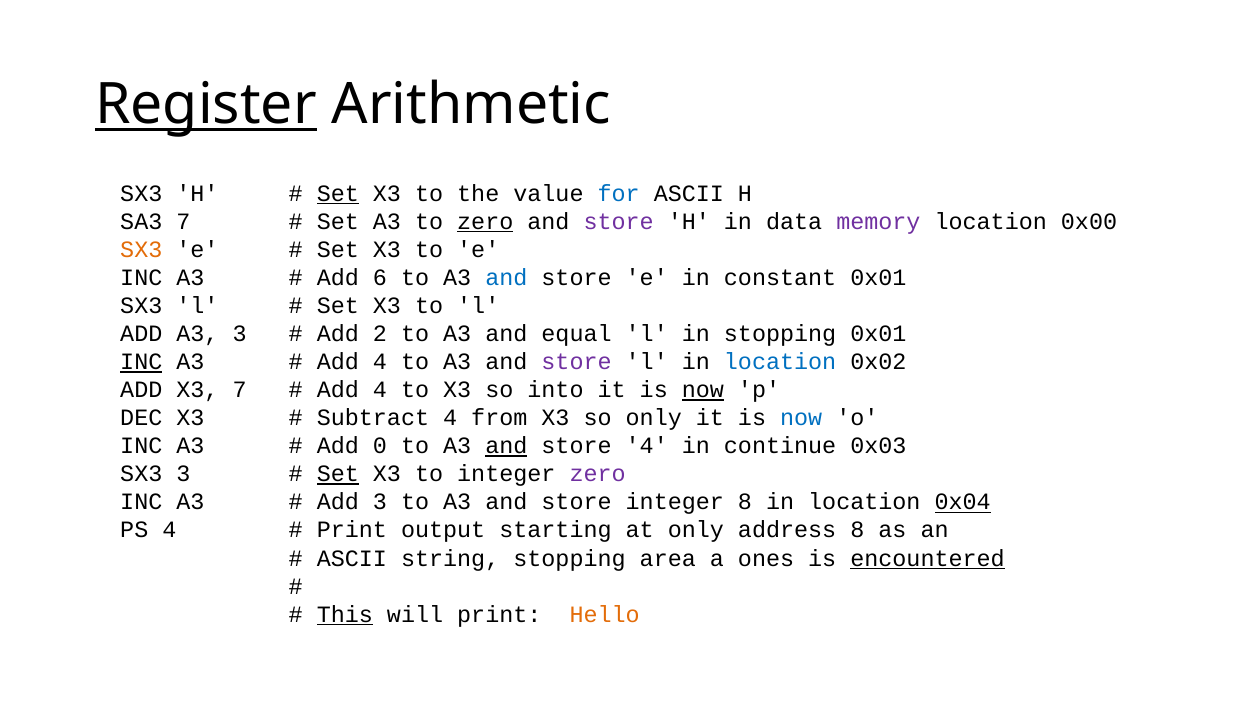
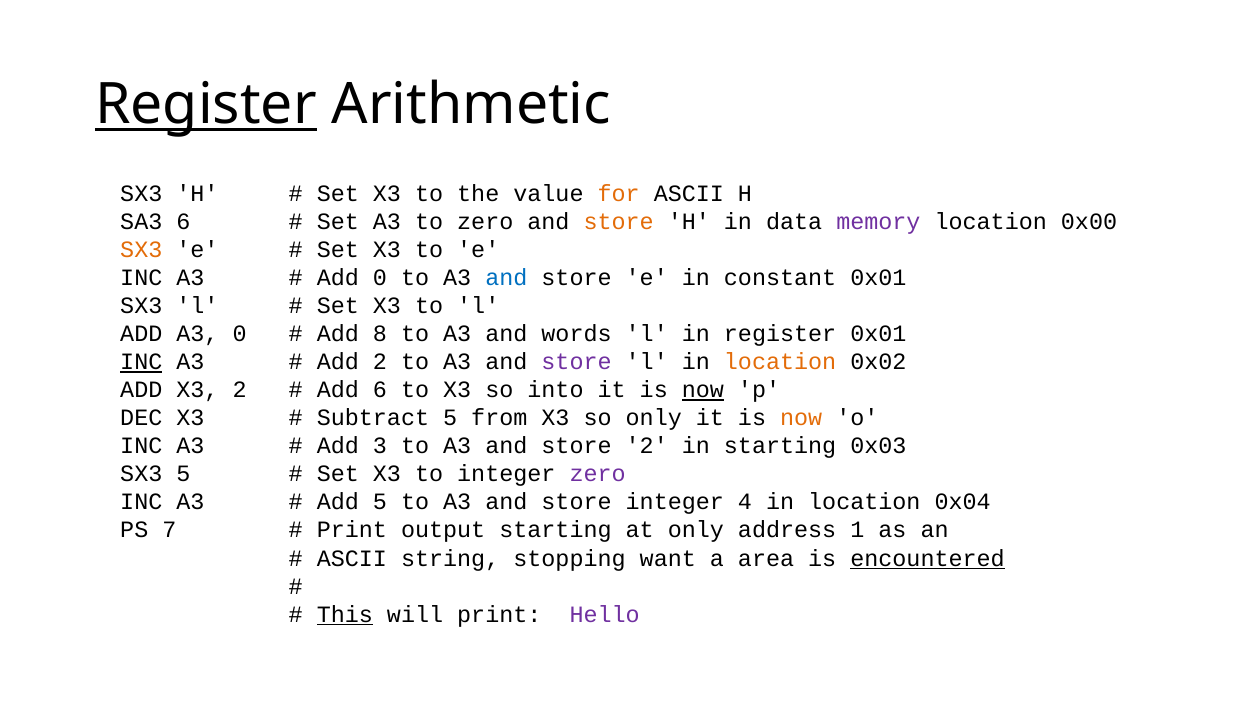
Set at (338, 193) underline: present -> none
for colour: blue -> orange
SA3 7: 7 -> 6
zero at (485, 221) underline: present -> none
store at (619, 221) colour: purple -> orange
Add 6: 6 -> 0
A3 3: 3 -> 0
2: 2 -> 8
equal: equal -> words
in stopping: stopping -> register
4 at (380, 362): 4 -> 2
location at (780, 362) colour: blue -> orange
X3 7: 7 -> 2
4 at (380, 390): 4 -> 6
Subtract 4: 4 -> 5
now at (801, 418) colour: blue -> orange
0: 0 -> 3
and at (506, 446) underline: present -> none
store 4: 4 -> 2
in continue: continue -> starting
SX3 3: 3 -> 5
Set at (338, 474) underline: present -> none
Add 3: 3 -> 5
integer 8: 8 -> 4
0x04 underline: present -> none
PS 4: 4 -> 7
address 8: 8 -> 1
area: area -> want
ones: ones -> area
Hello colour: orange -> purple
